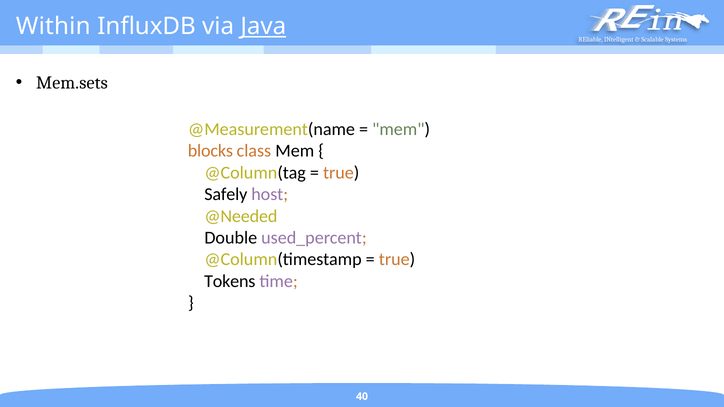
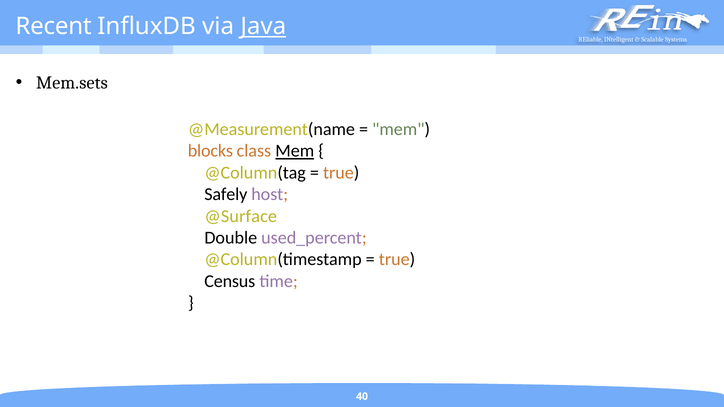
Within: Within -> Recent
Mem at (295, 151) underline: none -> present
@Needed: @Needed -> @Surface
Tokens: Tokens -> Census
